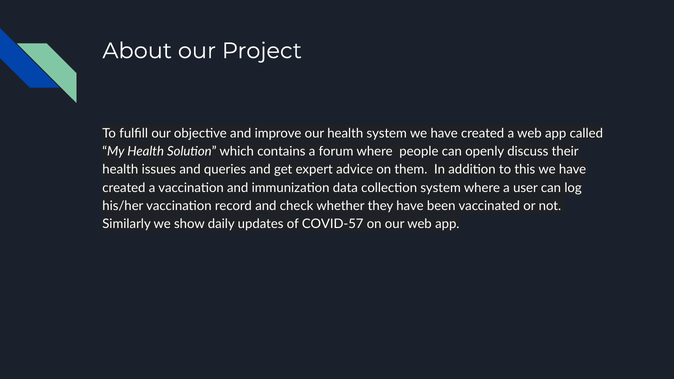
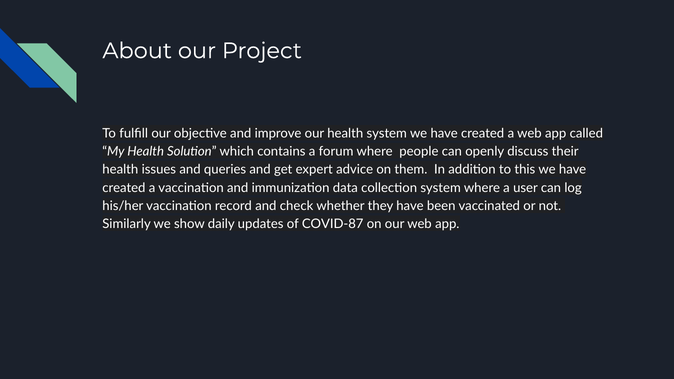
COVID-57: COVID-57 -> COVID-87
